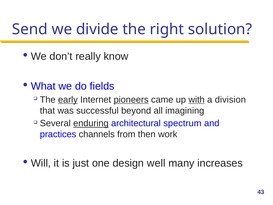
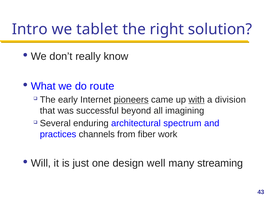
Send: Send -> Intro
divide: divide -> tablet
fields: fields -> route
early underline: present -> none
enduring underline: present -> none
then: then -> fiber
increases: increases -> streaming
